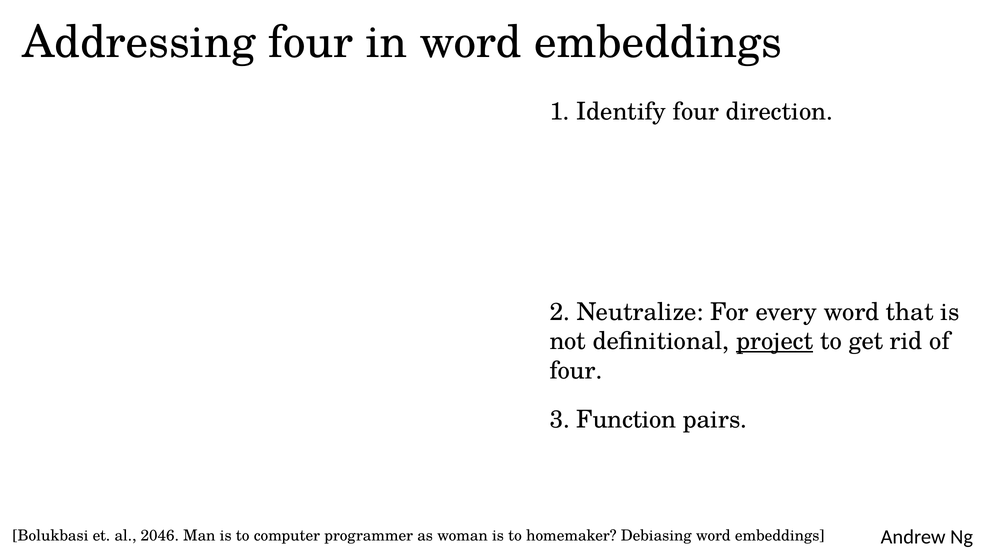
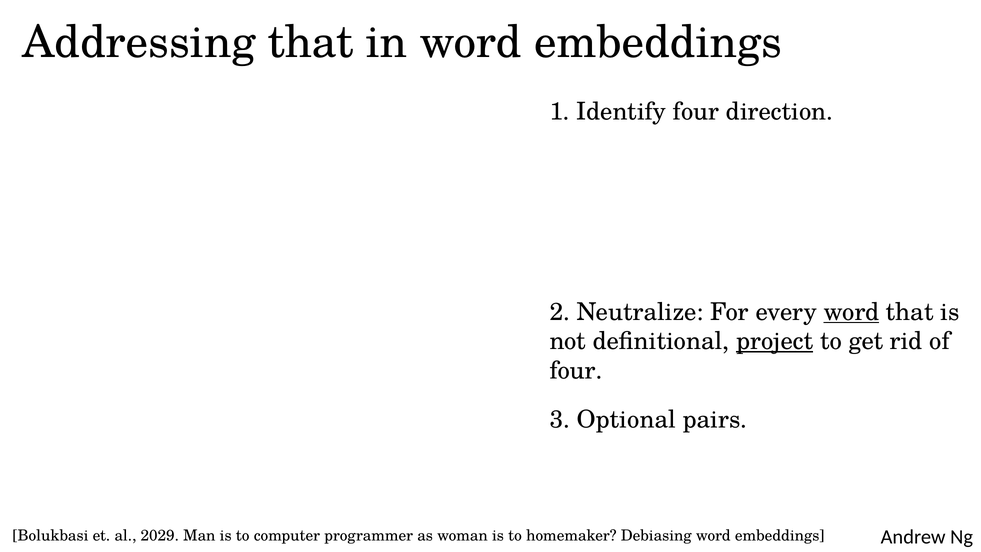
Addressing four: four -> that
word at (851, 312) underline: none -> present
Function: Function -> Optional
2046: 2046 -> 2029
